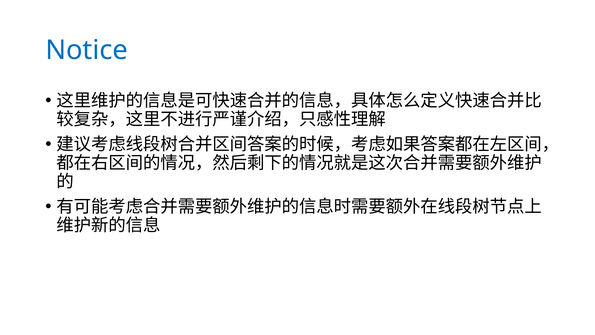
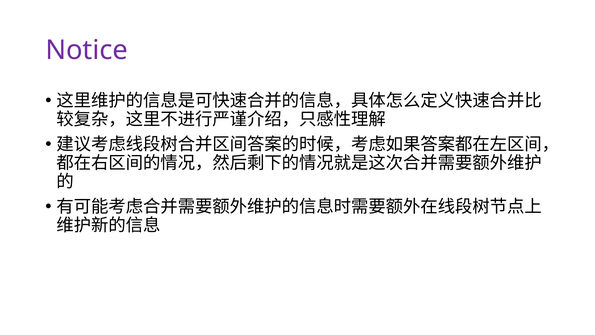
Notice colour: blue -> purple
